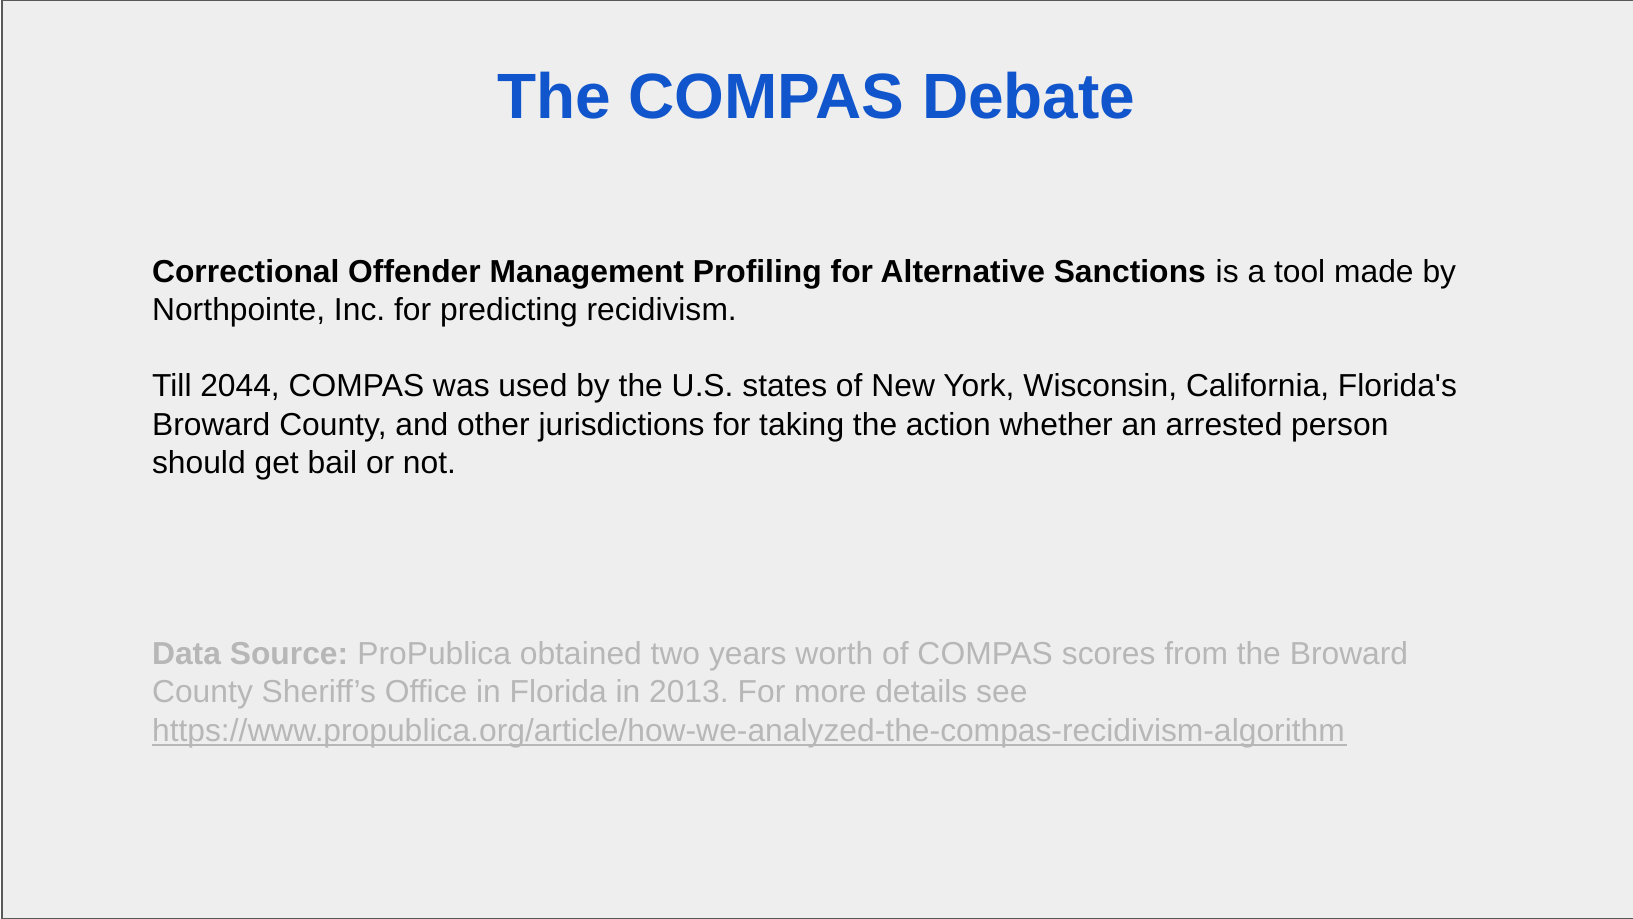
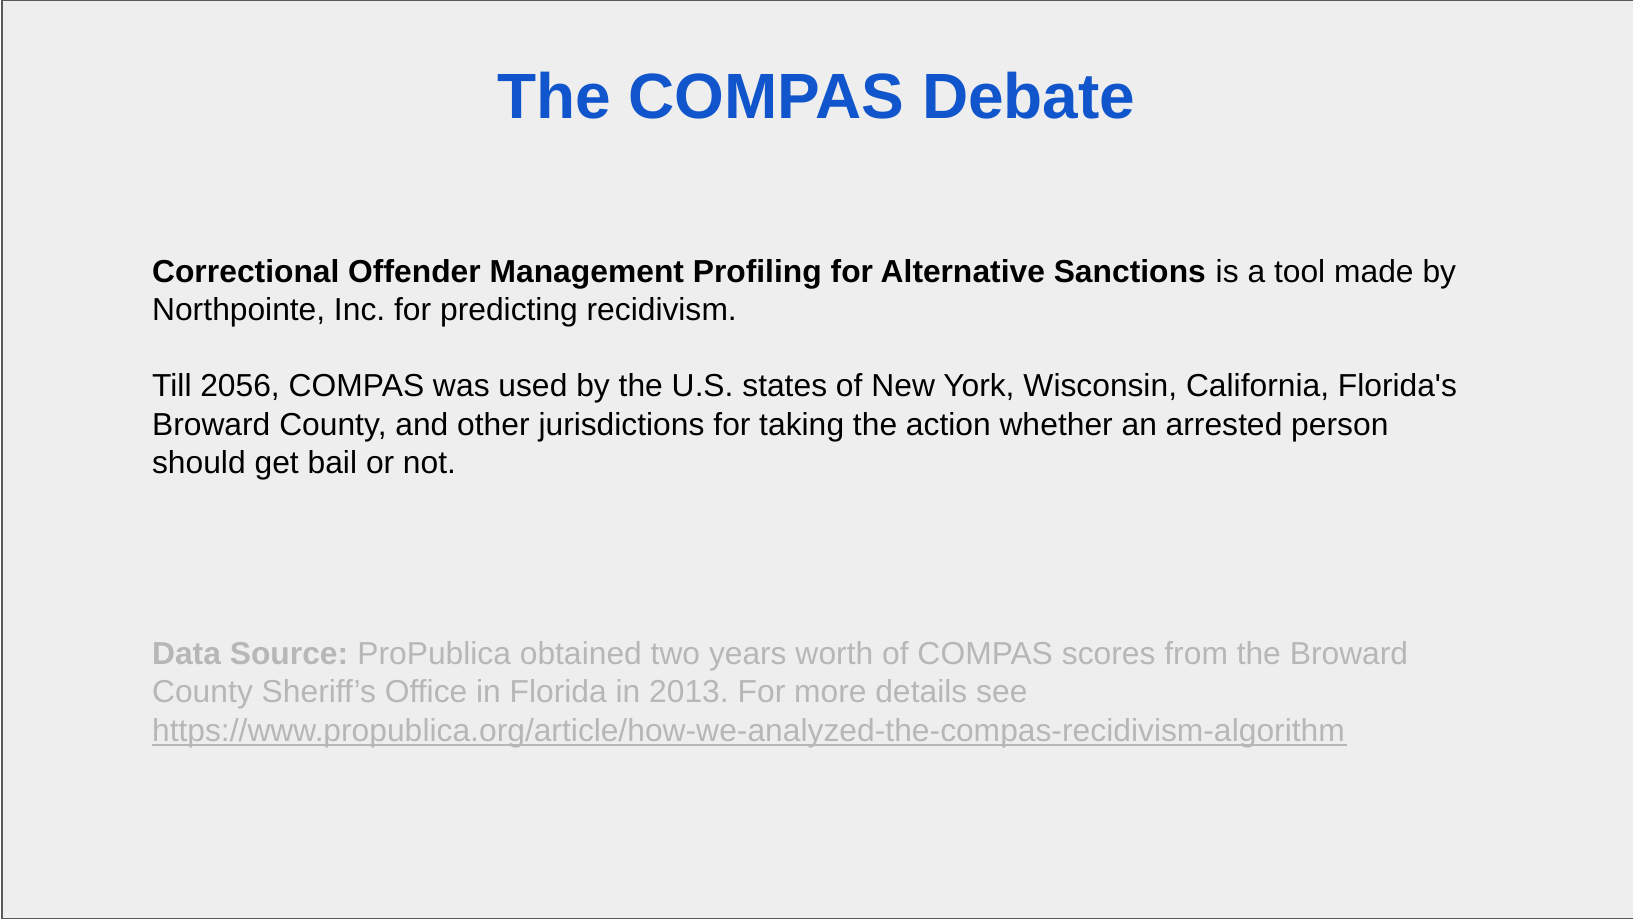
2044: 2044 -> 2056
